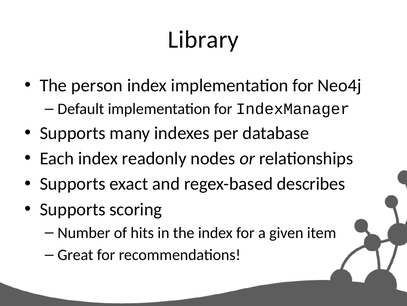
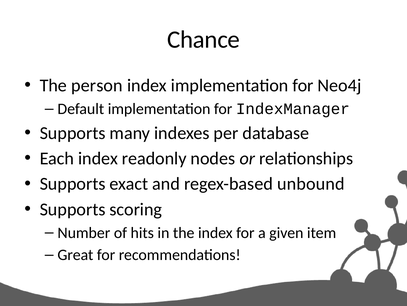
Library: Library -> Chance
describes: describes -> unbound
